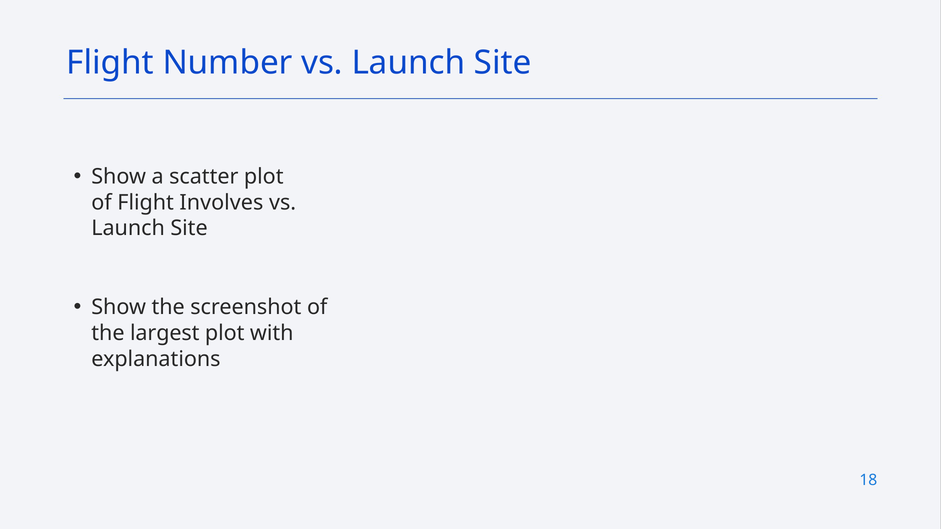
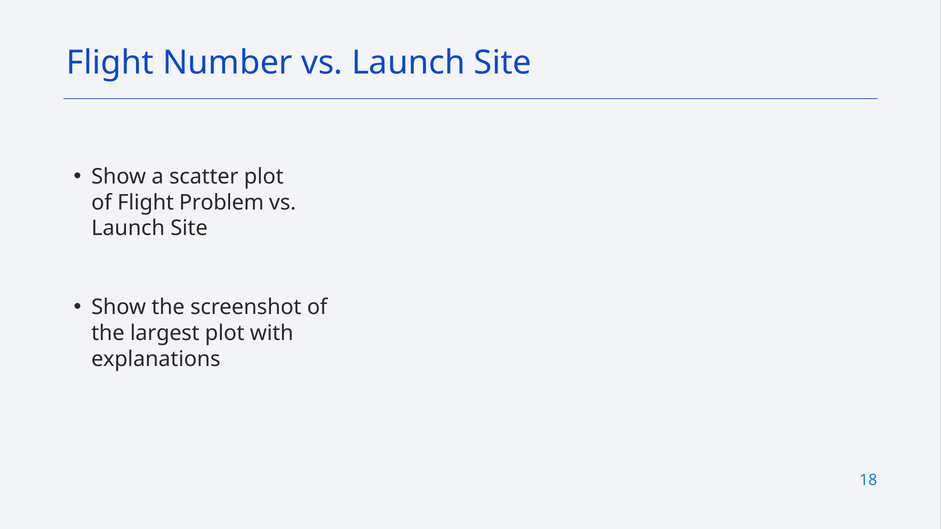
Involves: Involves -> Problem
